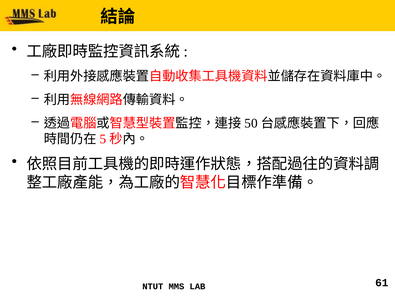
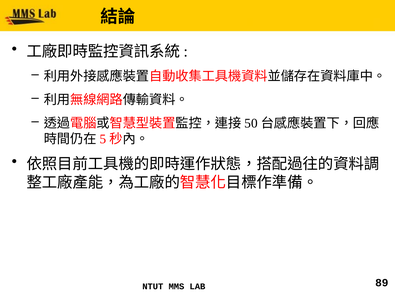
61: 61 -> 89
